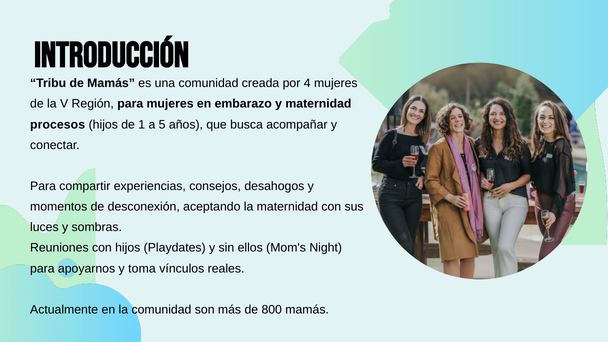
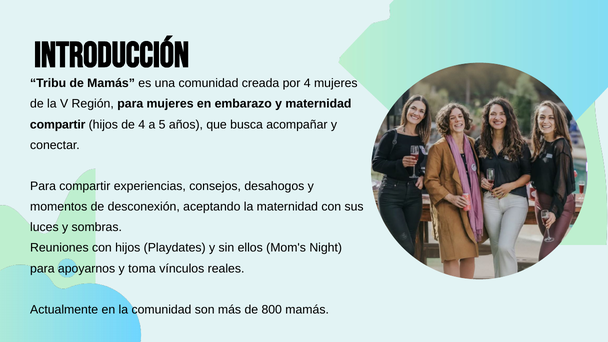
procesos at (58, 125): procesos -> compartir
de 1: 1 -> 4
